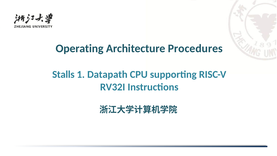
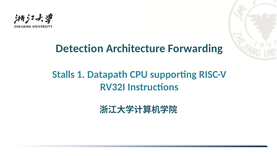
Operating: Operating -> Detection
Procedures: Procedures -> Forwarding
